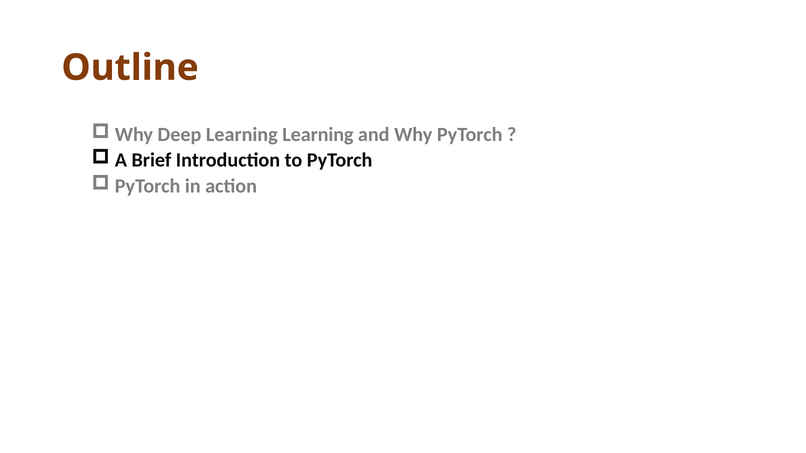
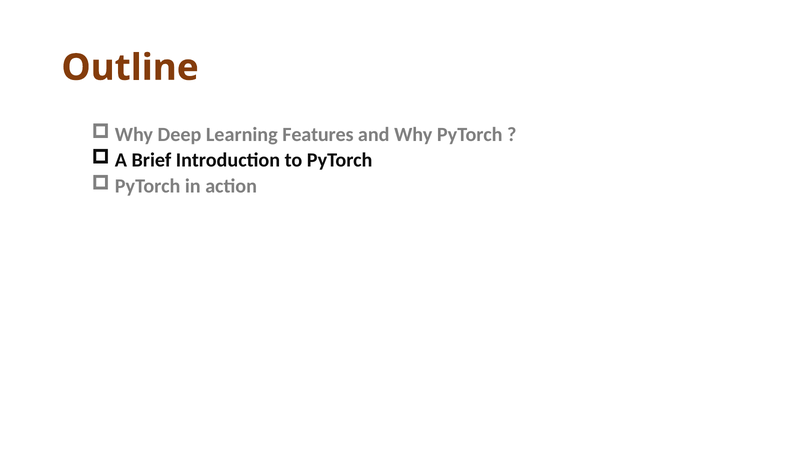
Learning Learning: Learning -> Features
